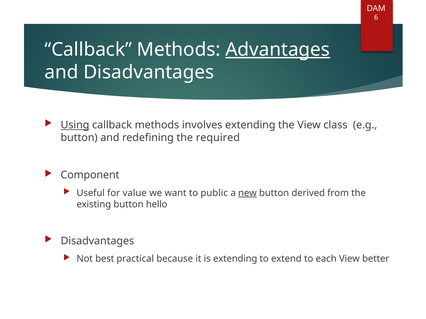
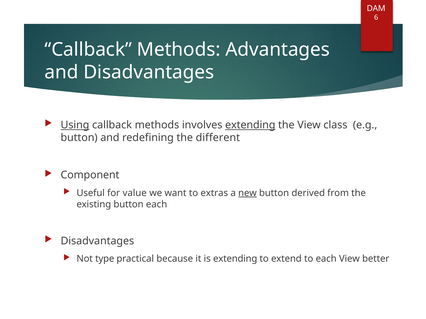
Advantages underline: present -> none
extending at (250, 125) underline: none -> present
required: required -> different
public: public -> extras
button hello: hello -> each
best: best -> type
